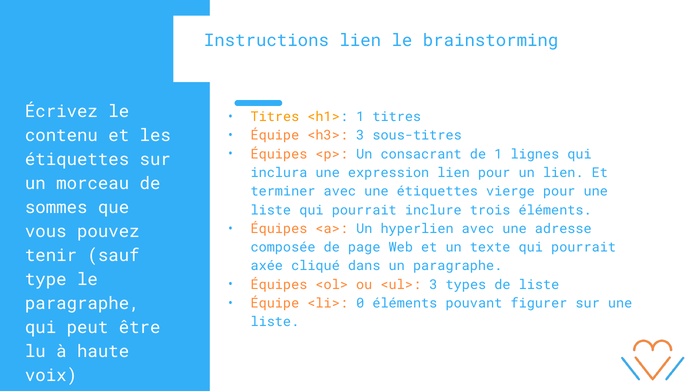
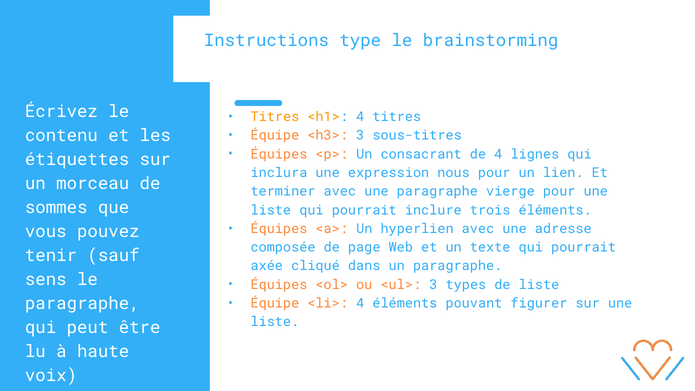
Instructions lien: lien -> type
<h1> 1: 1 -> 4
de 1: 1 -> 4
expression lien: lien -> nous
une étiquettes: étiquettes -> paragraphe
type: type -> sens
<li> 0: 0 -> 4
